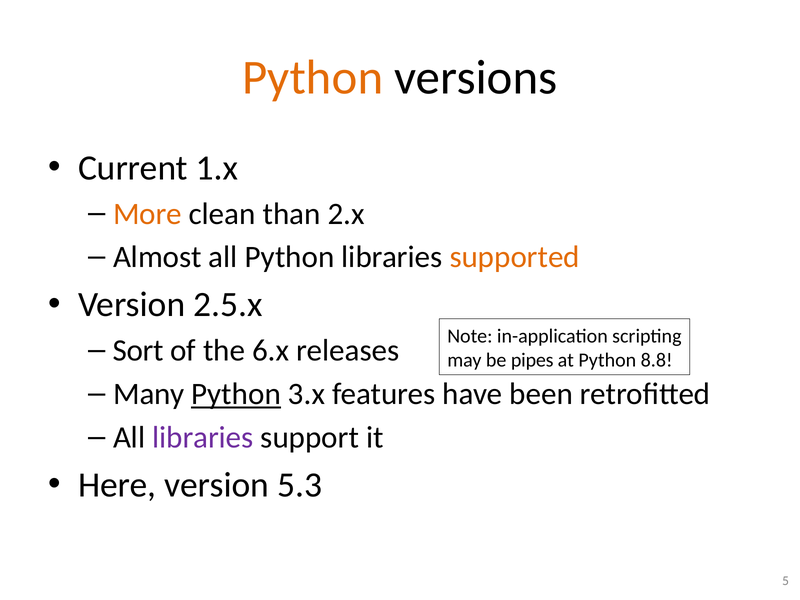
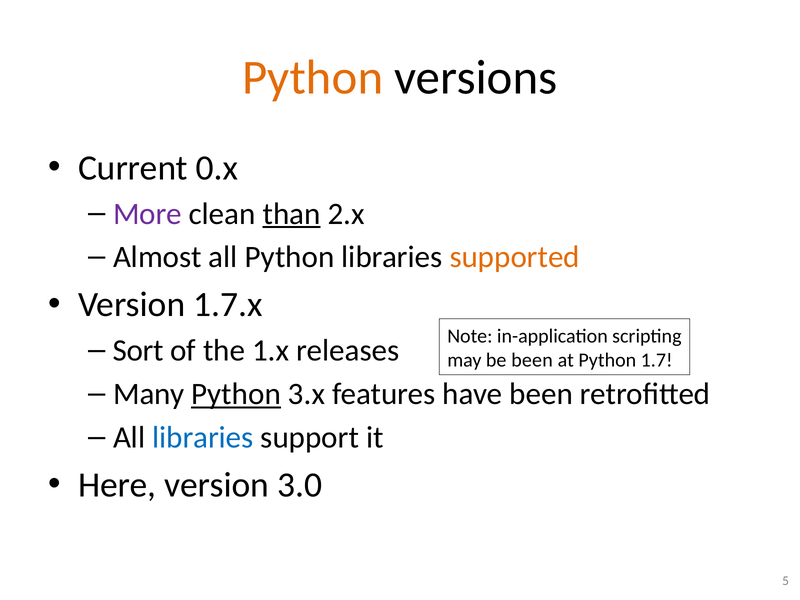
1.x: 1.x -> 0.x
More colour: orange -> purple
than underline: none -> present
2.5.x: 2.5.x -> 1.7.x
6.x: 6.x -> 1.x
be pipes: pipes -> been
8.8: 8.8 -> 1.7
libraries at (203, 438) colour: purple -> blue
5.3: 5.3 -> 3.0
